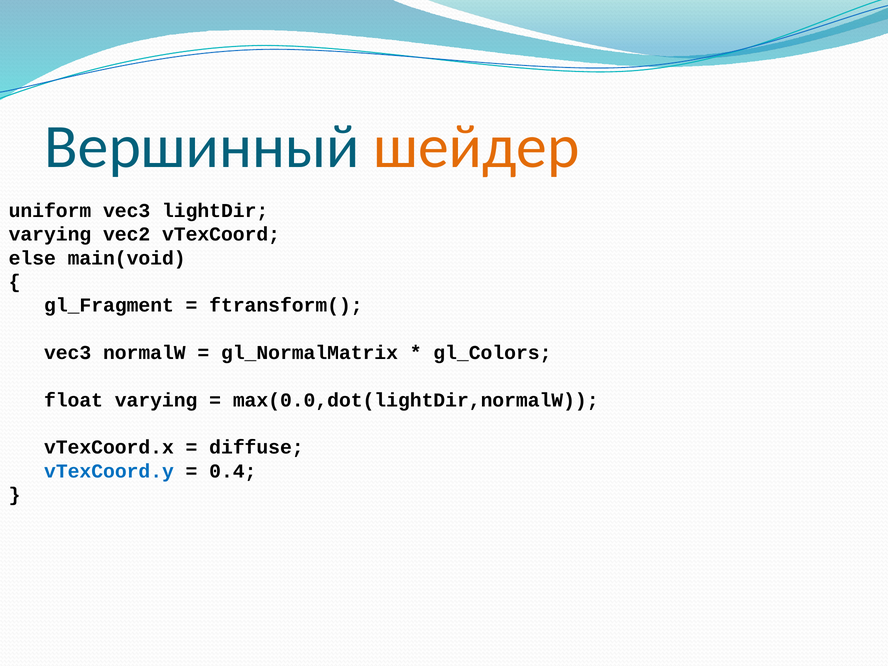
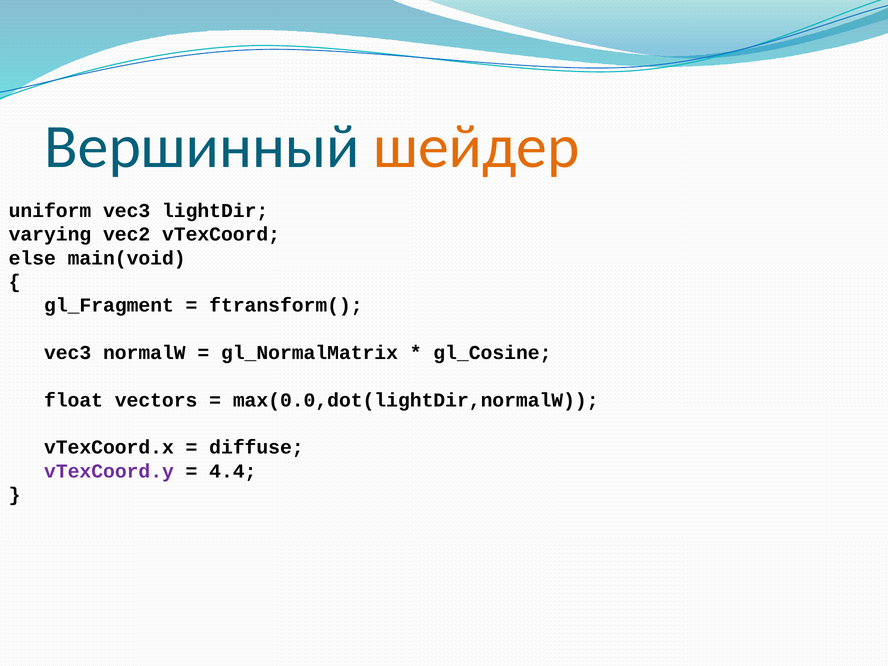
gl_Colors: gl_Colors -> gl_Cosine
float varying: varying -> vectors
vTexCoord.y colour: blue -> purple
0.4: 0.4 -> 4.4
